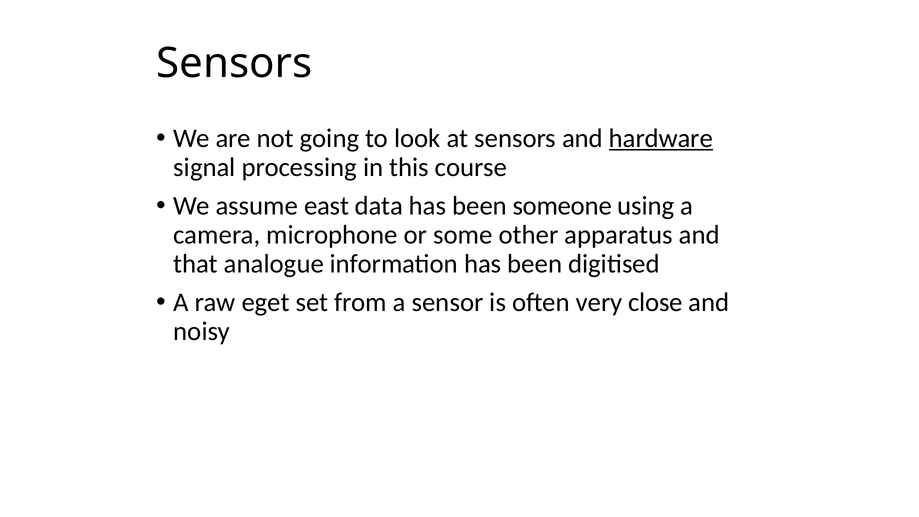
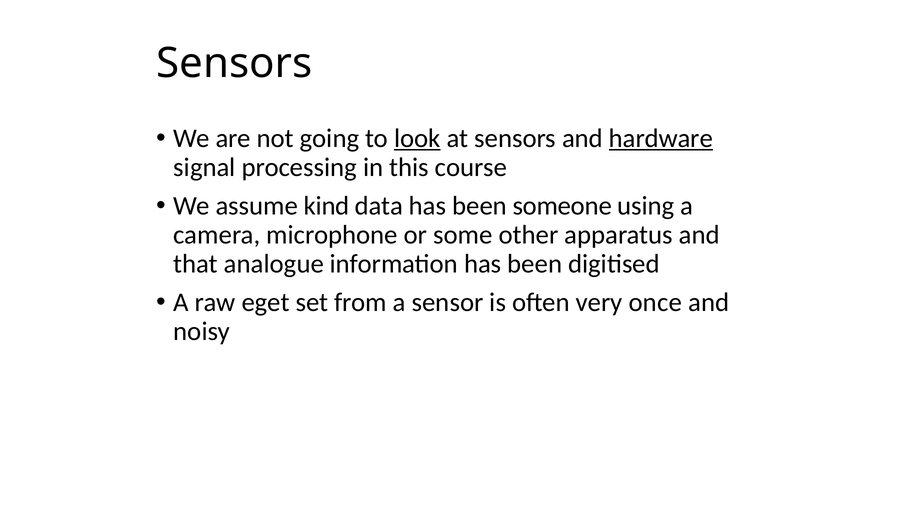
look underline: none -> present
east: east -> kind
close: close -> once
